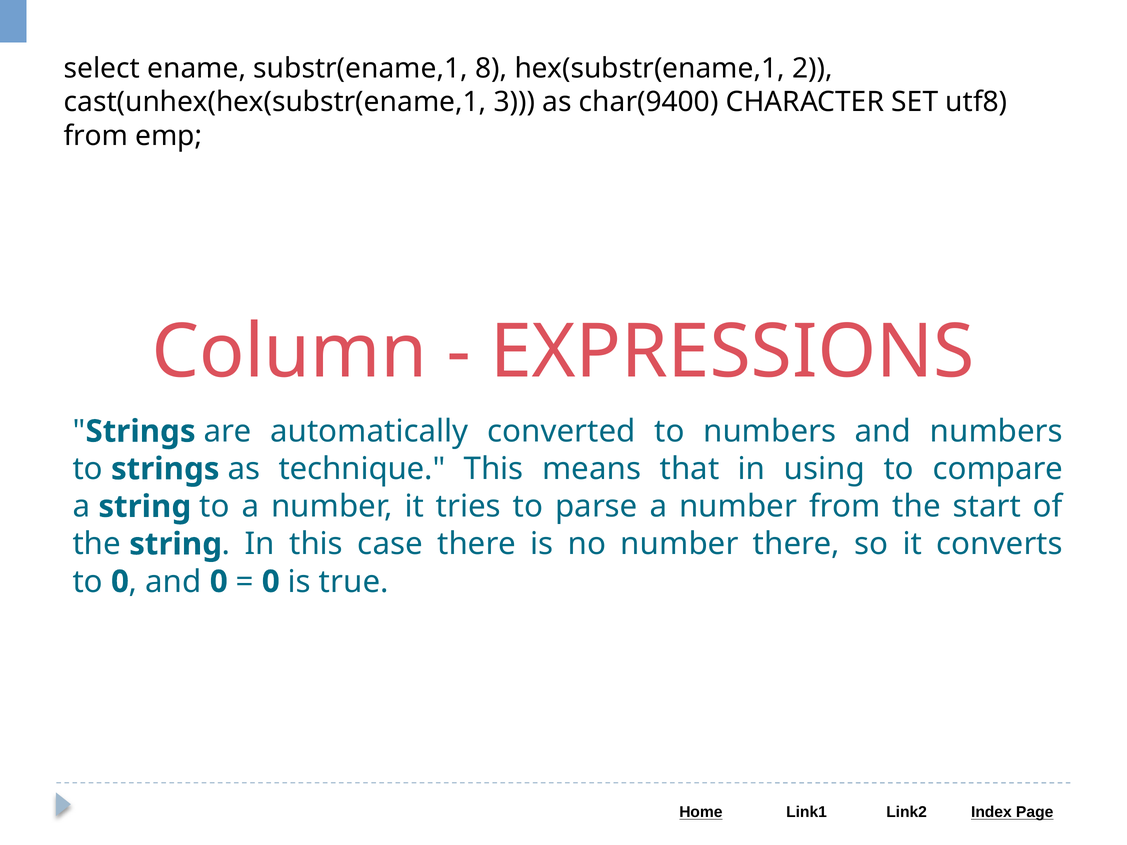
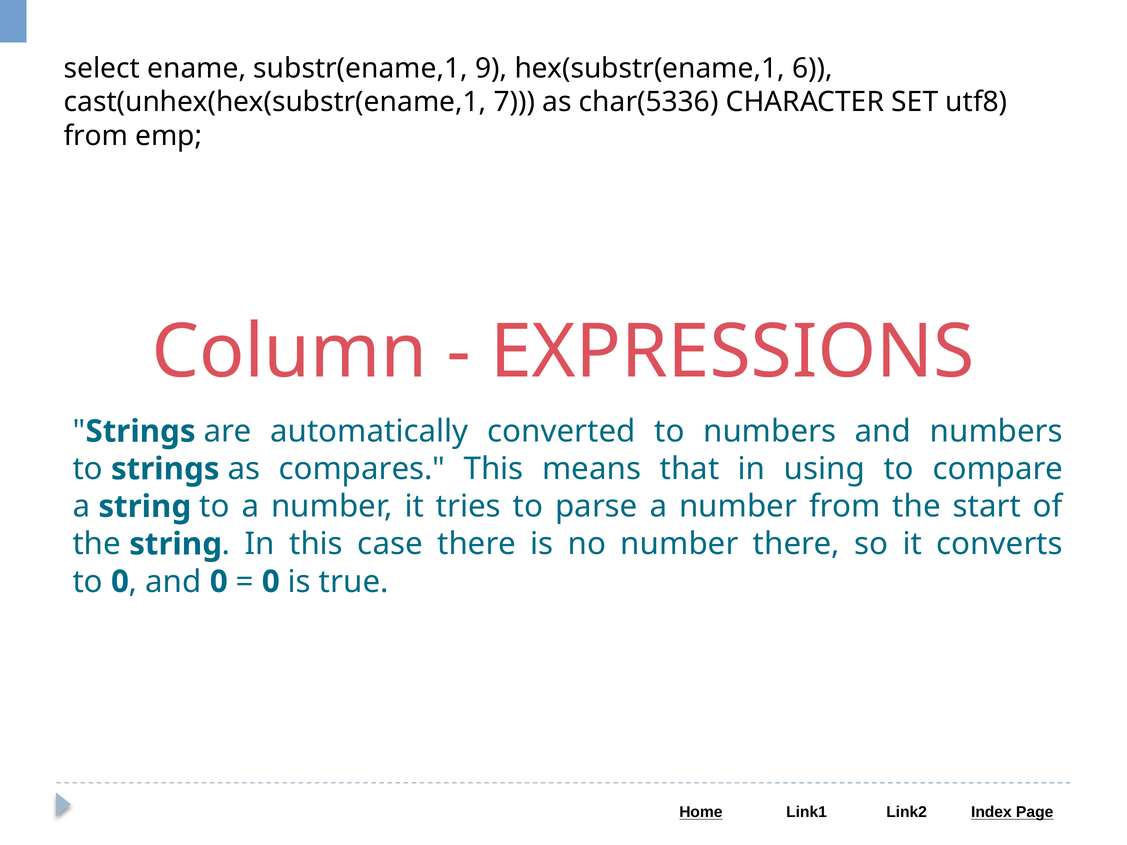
8: 8 -> 9
2: 2 -> 6
3: 3 -> 7
char(9400: char(9400 -> char(5336
technique: technique -> compares
